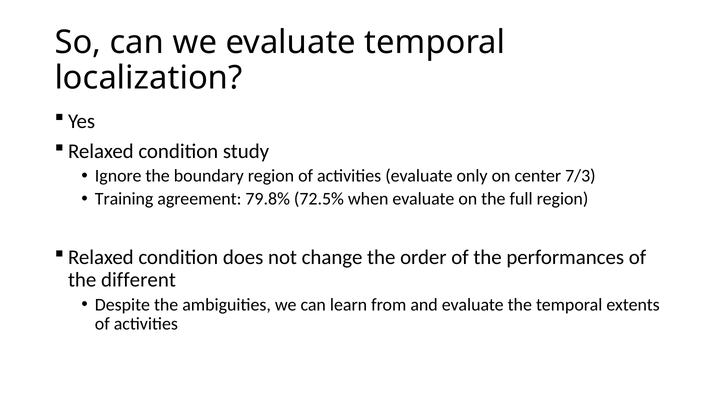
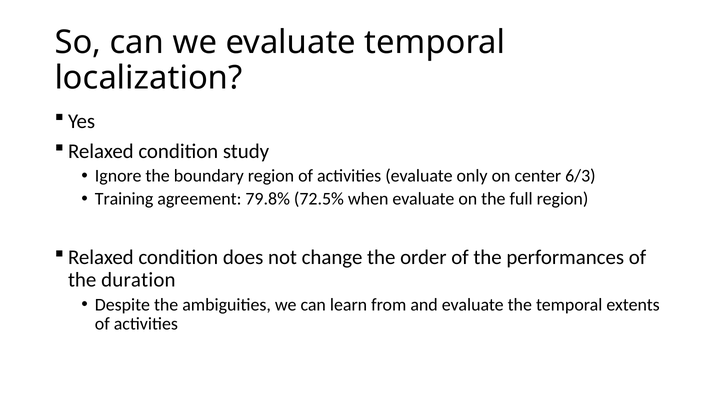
7/3: 7/3 -> 6/3
different: different -> duration
